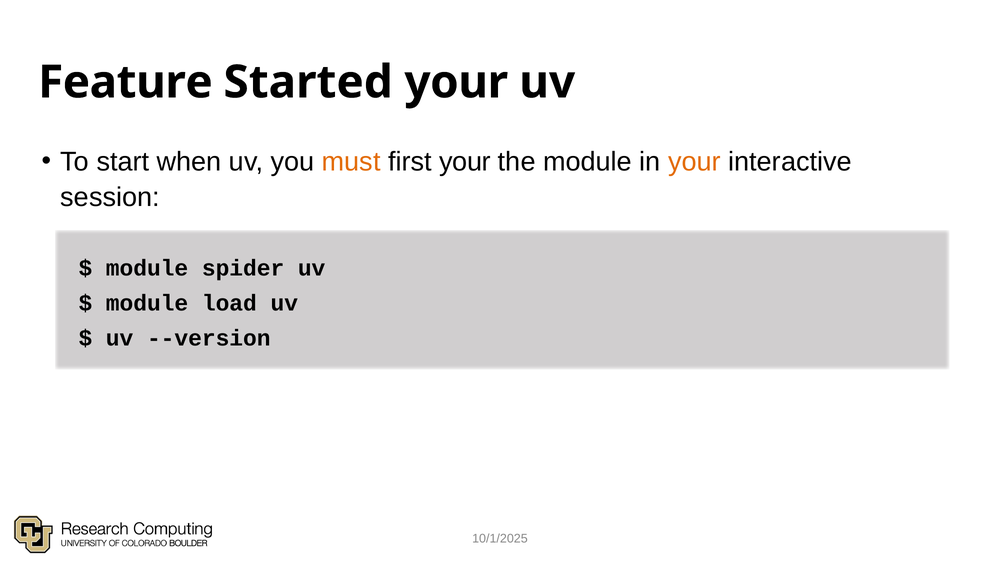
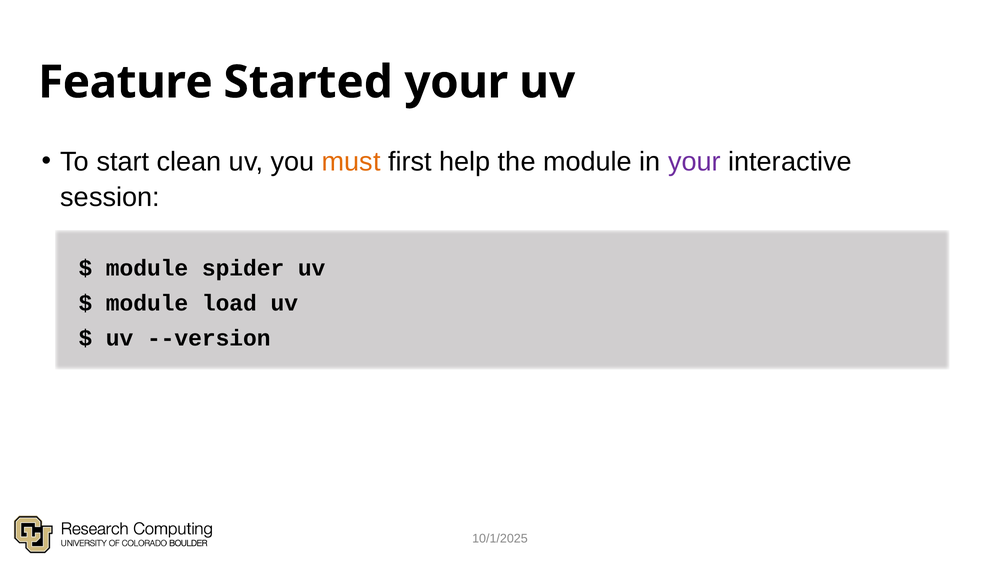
when: when -> clean
first your: your -> help
your at (694, 161) colour: orange -> purple
